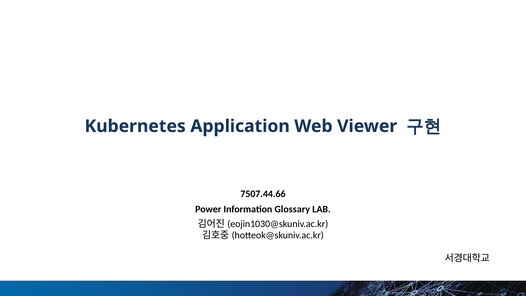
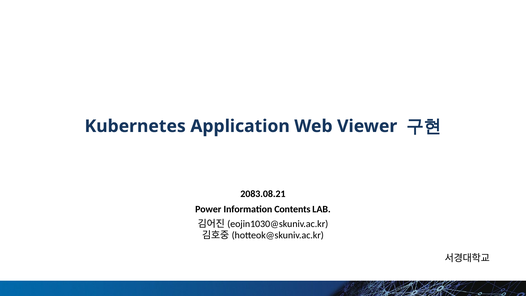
7507.44.66: 7507.44.66 -> 2083.08.21
Glossary: Glossary -> Contents
